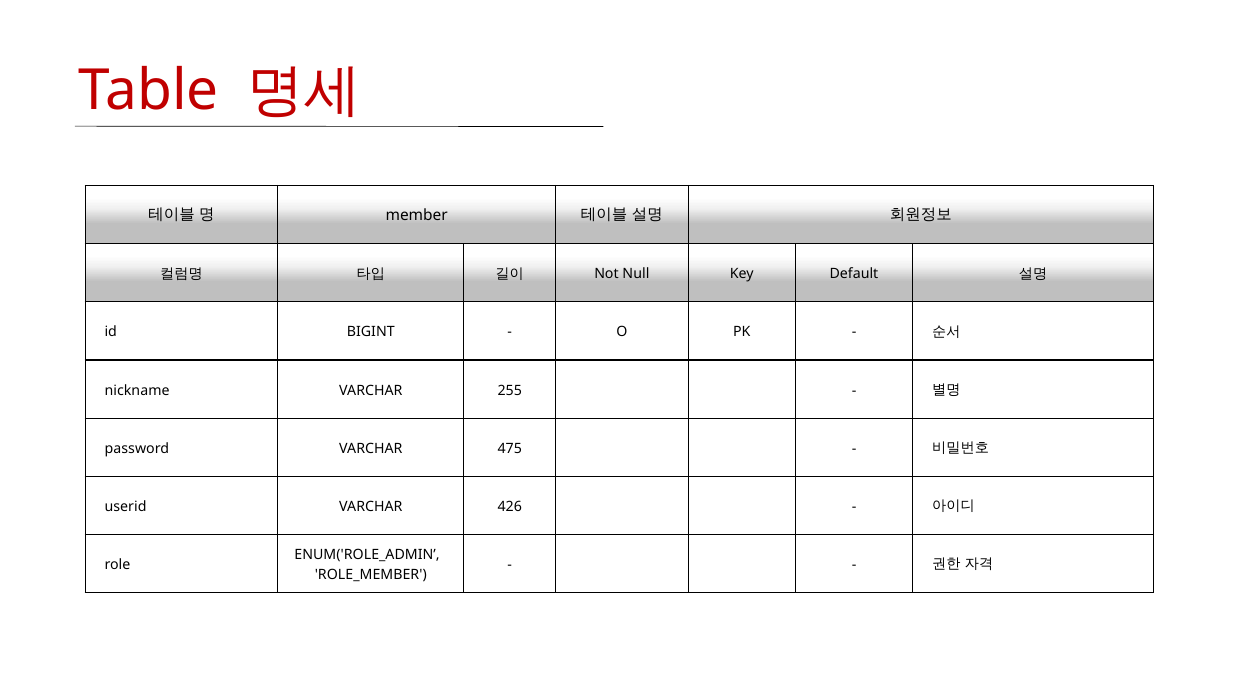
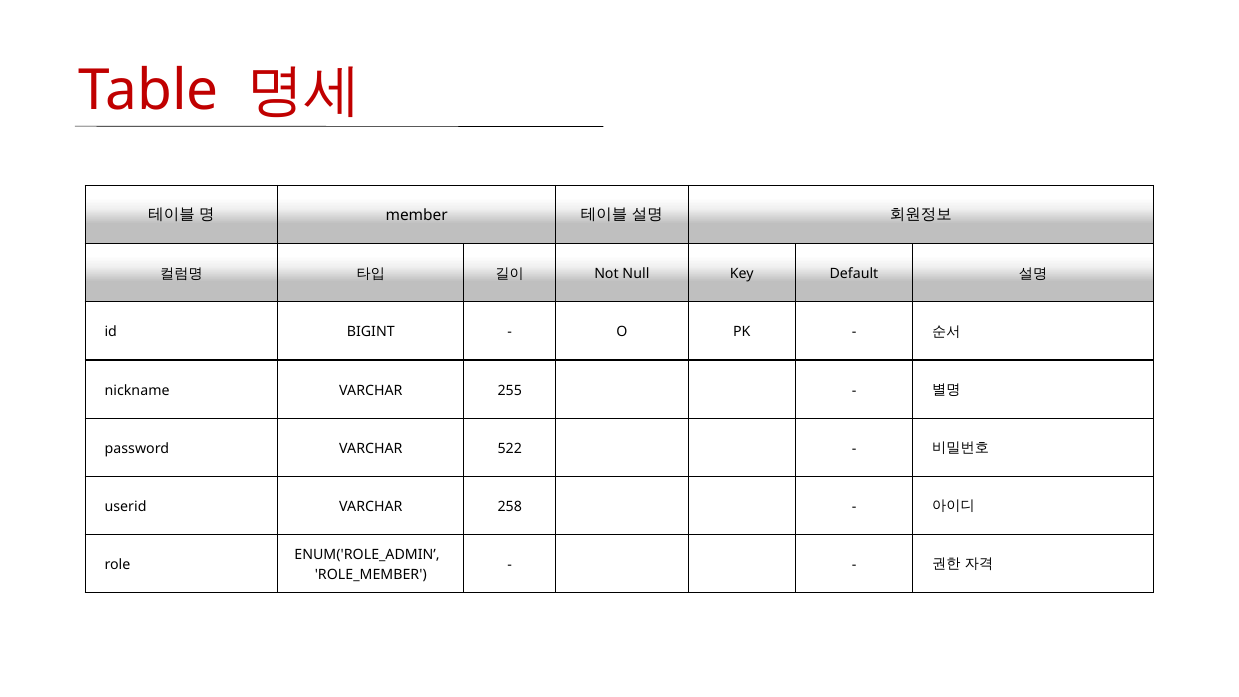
475: 475 -> 522
426: 426 -> 258
